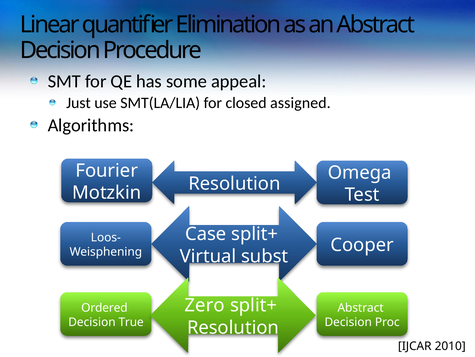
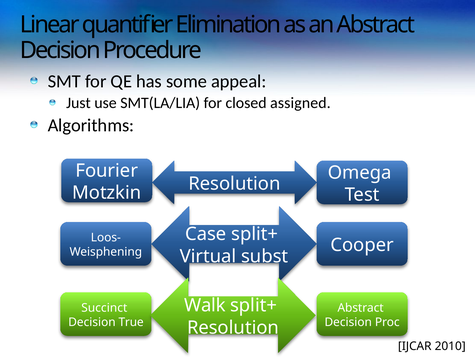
Zero: Zero -> Walk
Ordered: Ordered -> Succinct
